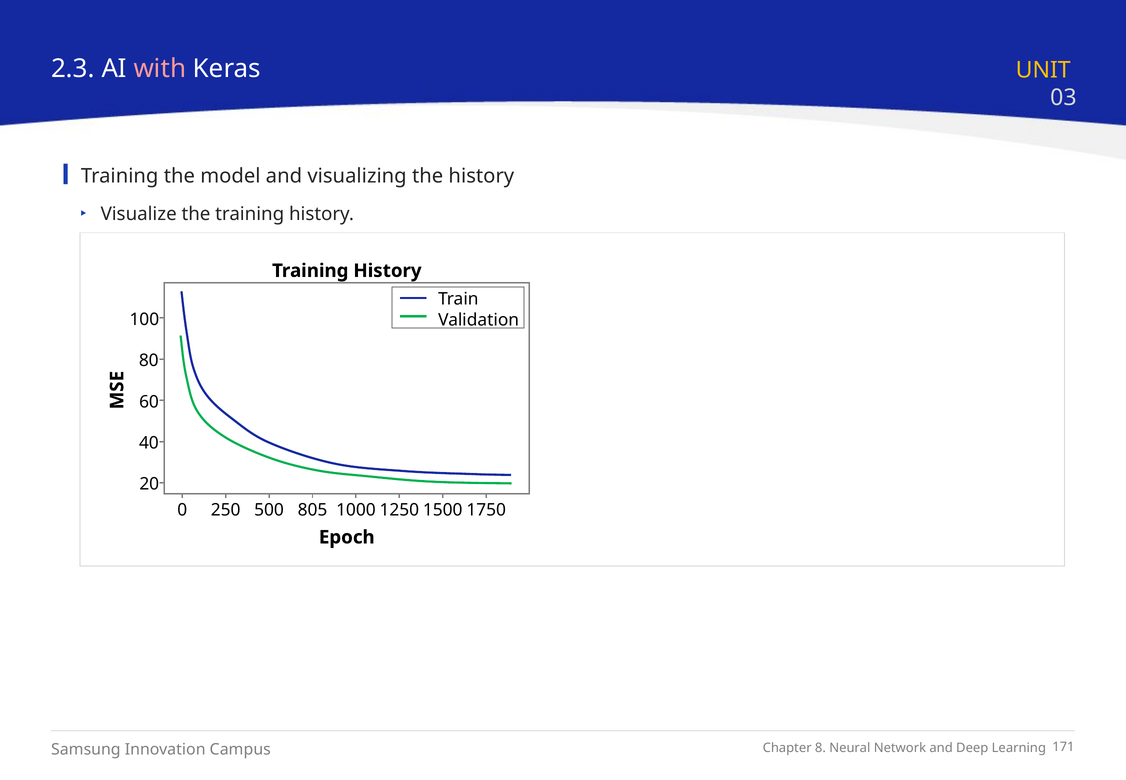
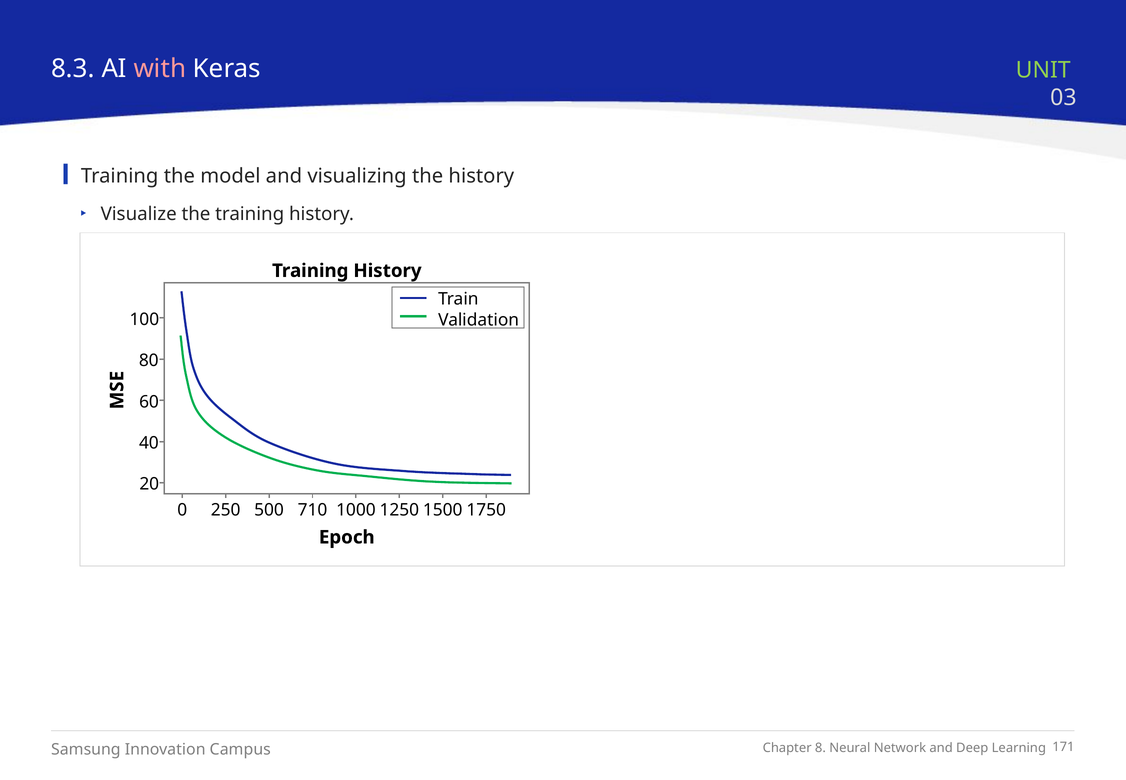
2.3: 2.3 -> 8.3
UNIT colour: yellow -> light green
805: 805 -> 710
